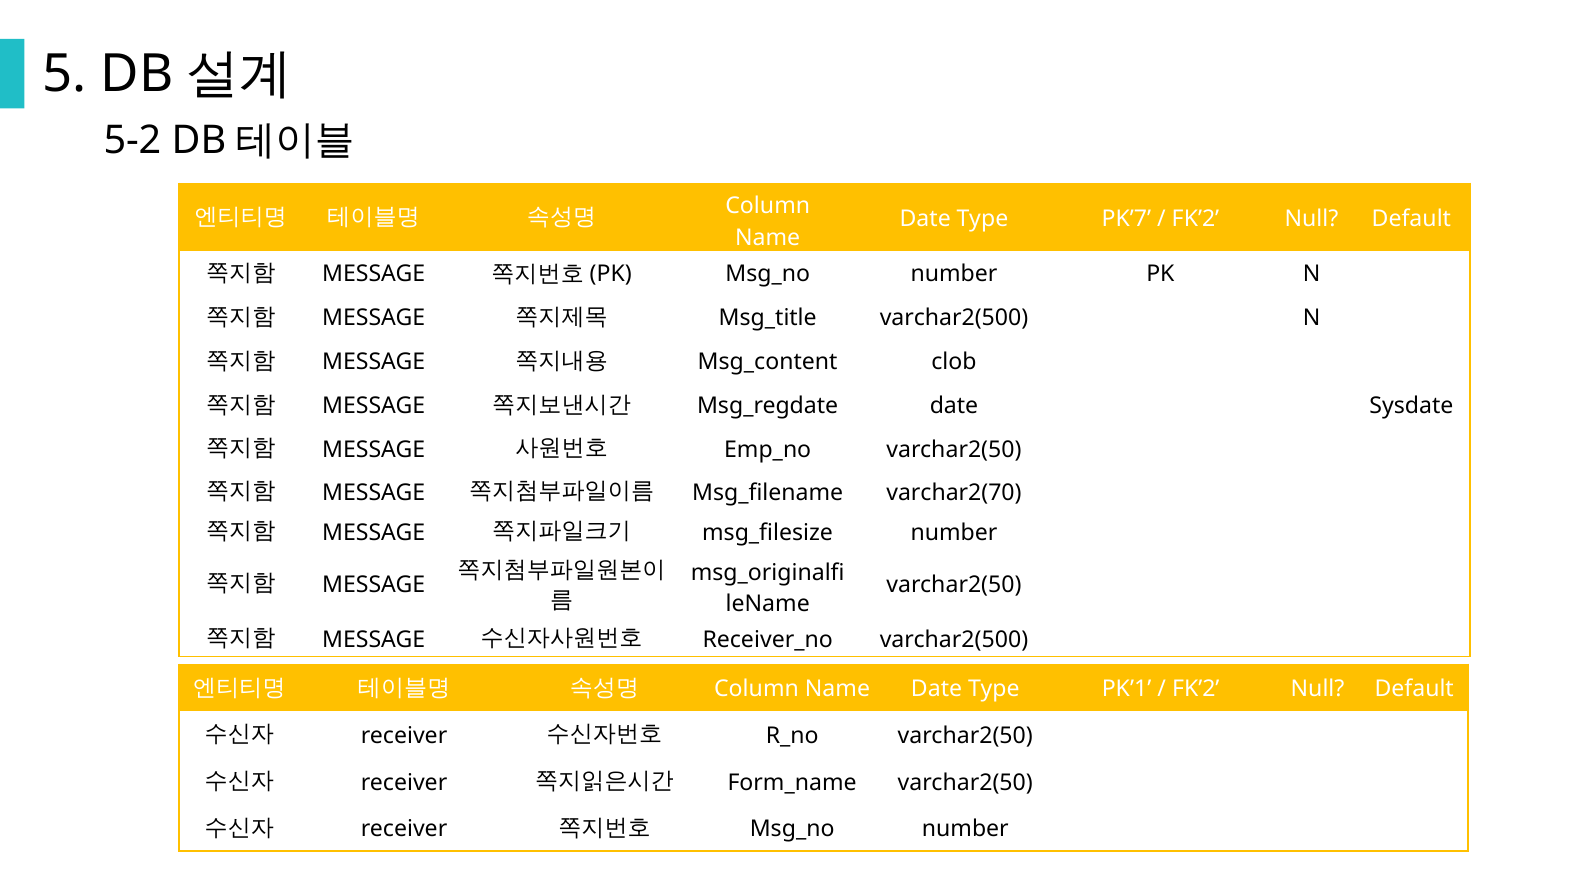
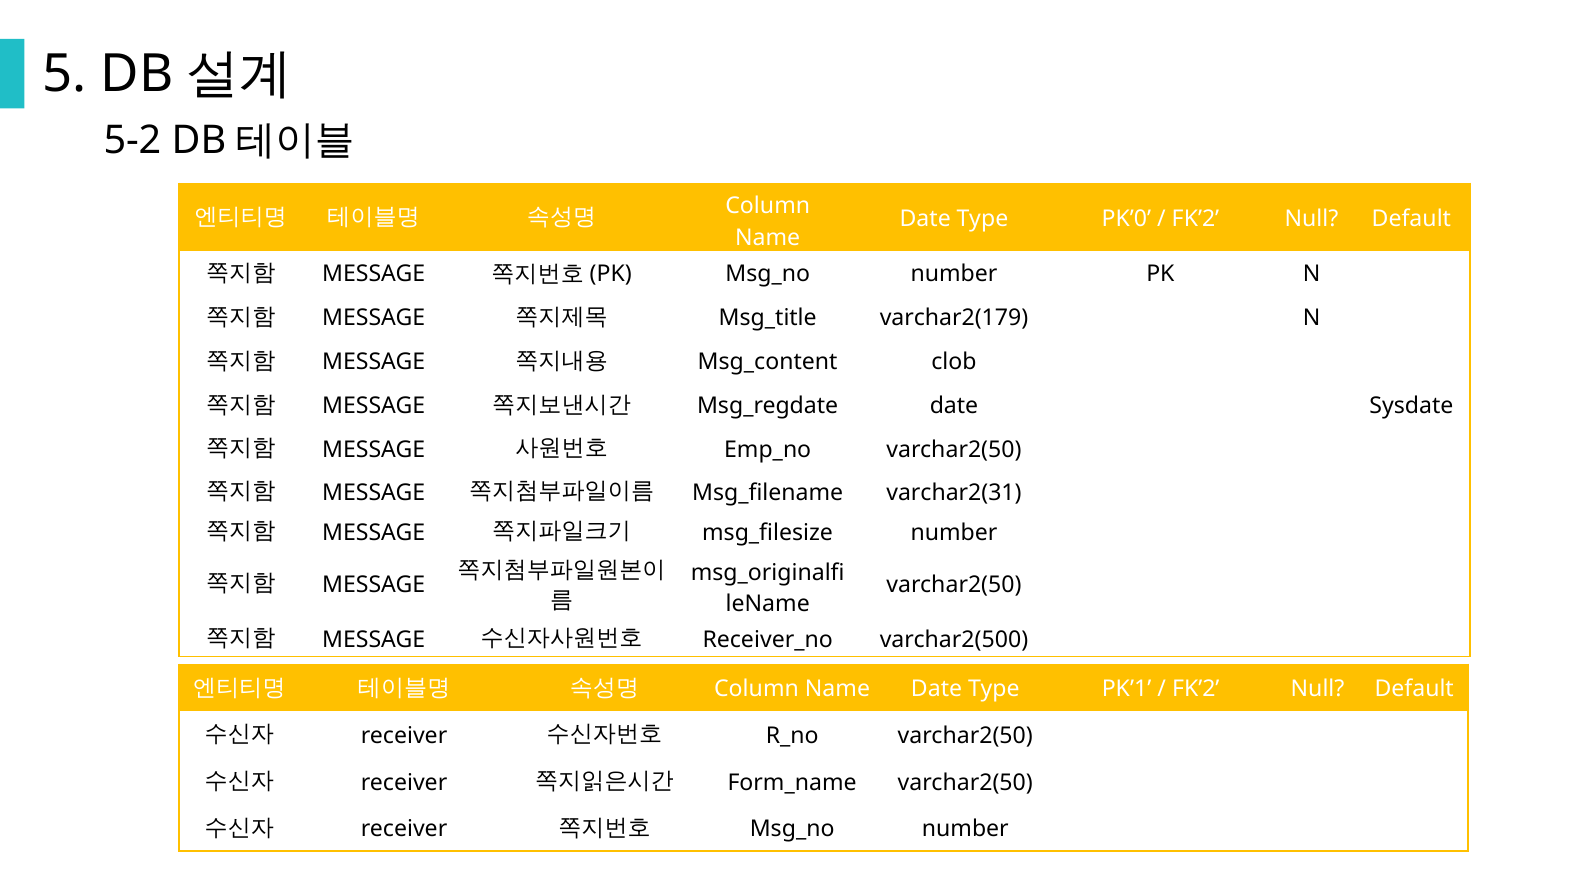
PK’7: PK’7 -> PK’0
varchar2(500 at (954, 318): varchar2(500 -> varchar2(179
varchar2(70: varchar2(70 -> varchar2(31
